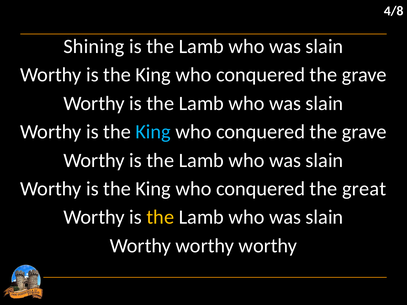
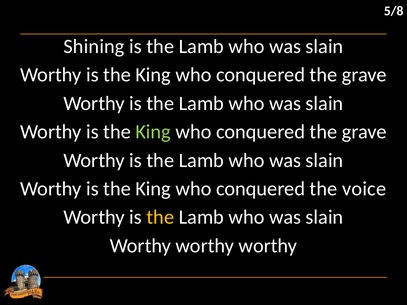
4/8: 4/8 -> 5/8
King at (153, 132) colour: light blue -> light green
great: great -> voice
